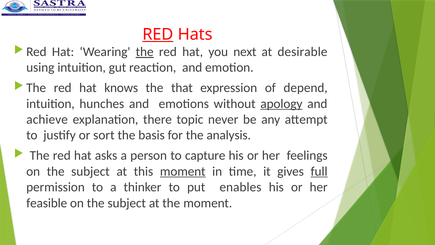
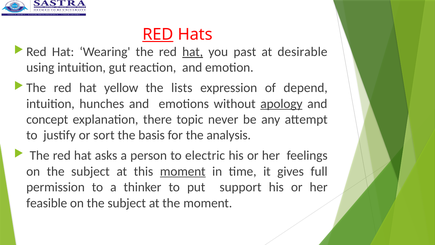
the at (145, 52) underline: present -> none
hat at (193, 52) underline: none -> present
next: next -> past
knows: knows -> yellow
that: that -> lists
achieve: achieve -> concept
capture: capture -> electric
full underline: present -> none
enables: enables -> support
